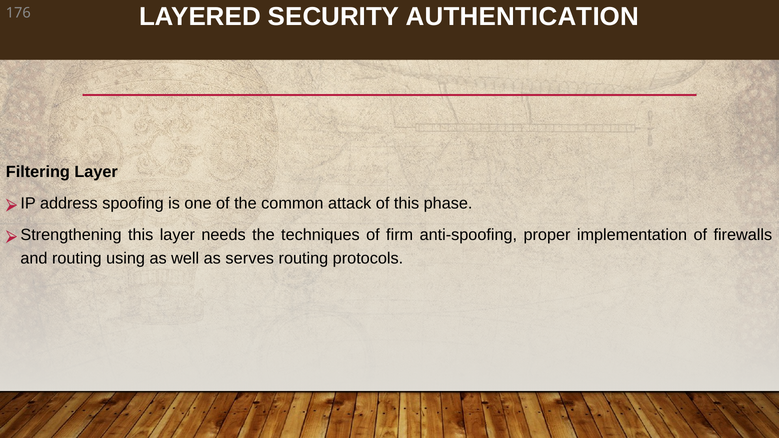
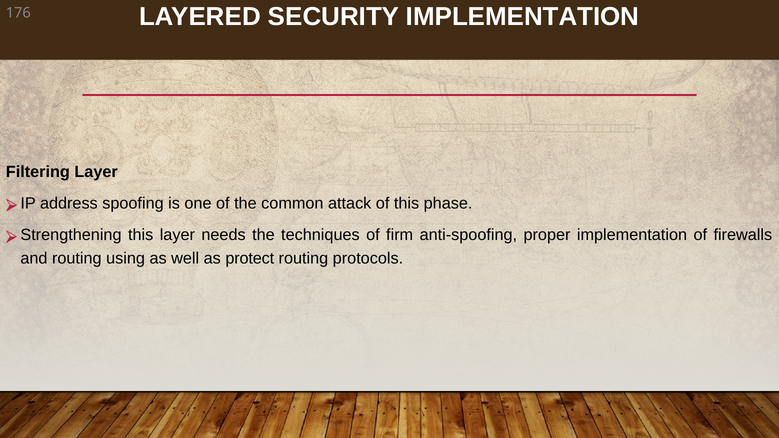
SECURITY AUTHENTICATION: AUTHENTICATION -> IMPLEMENTATION
serves: serves -> protect
